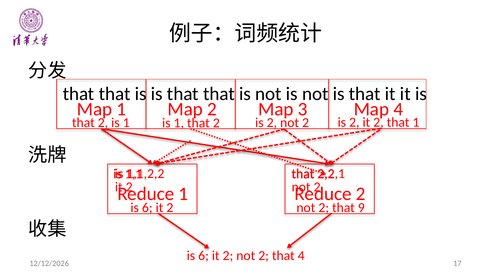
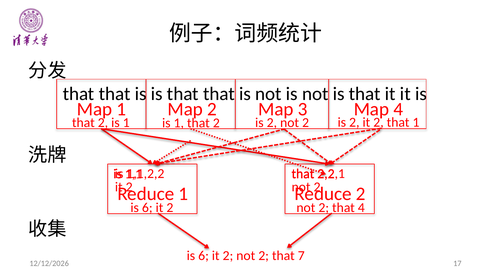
that 9: 9 -> 4
that 4: 4 -> 7
